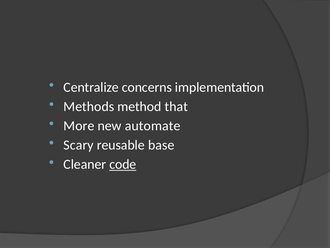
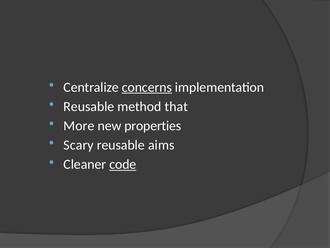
concerns underline: none -> present
Methods at (89, 106): Methods -> Reusable
automate: automate -> properties
base: base -> aims
